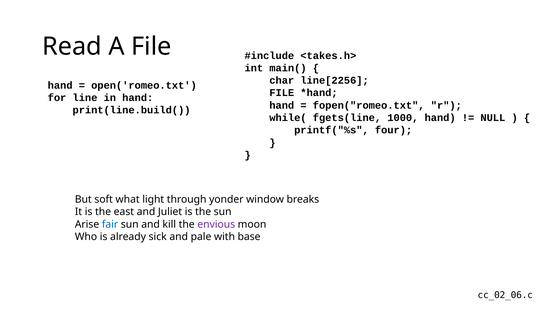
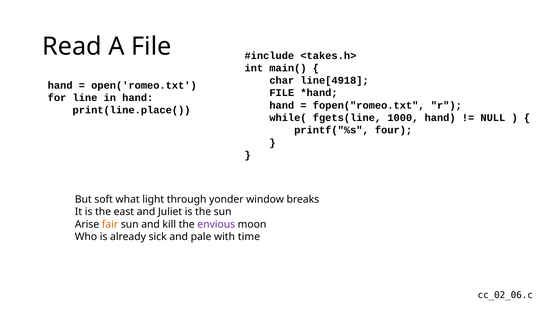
line[2256: line[2256 -> line[4918
print(line.build(: print(line.build( -> print(line.place(
fair colour: blue -> orange
base: base -> time
